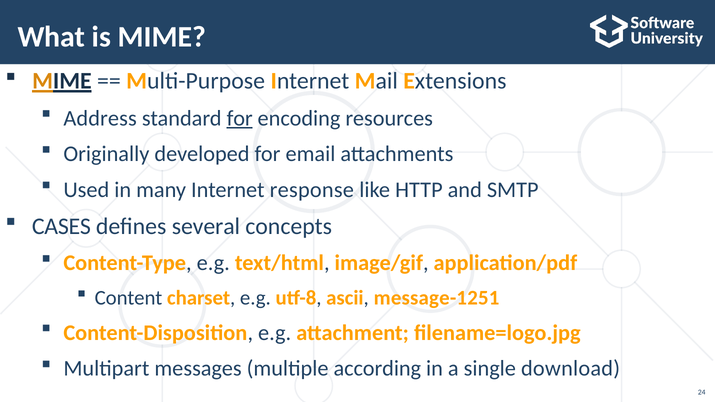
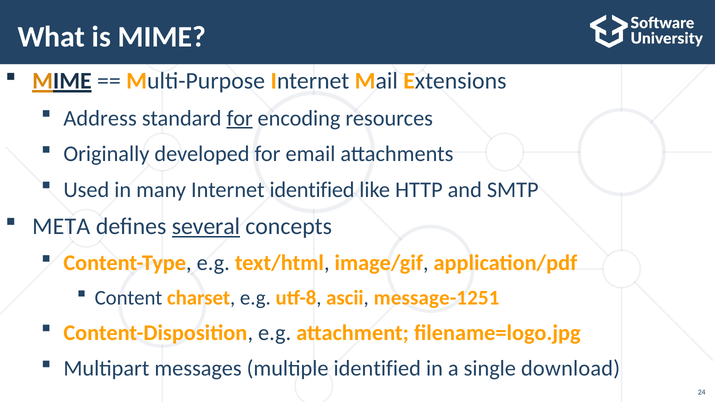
Internet response: response -> identified
CASES: CASES -> META
several underline: none -> present
multiple according: according -> identified
